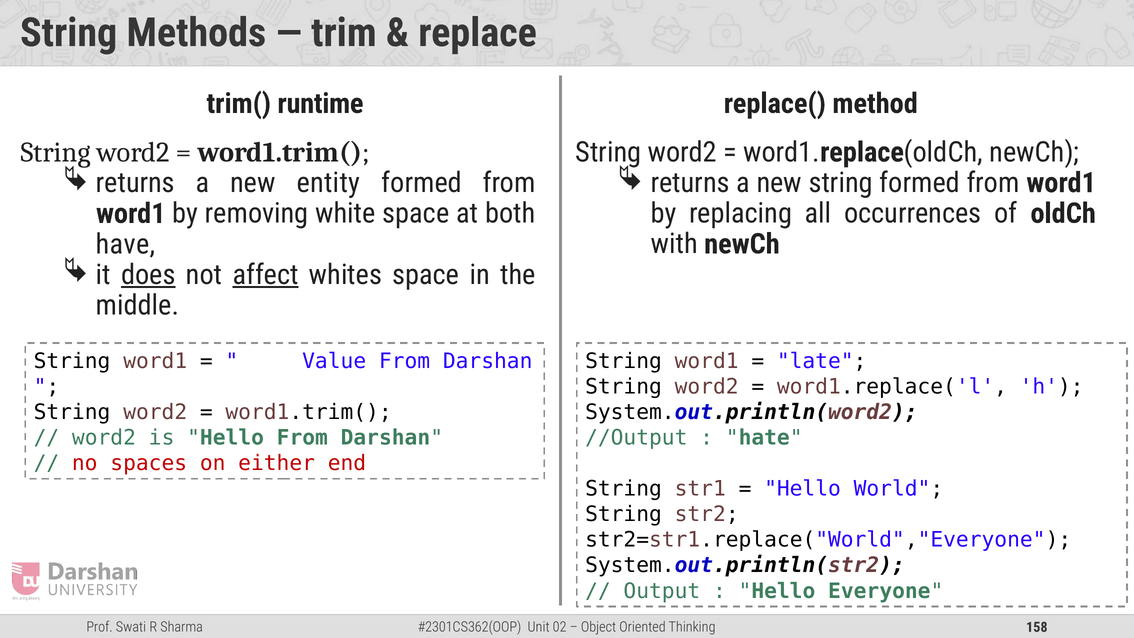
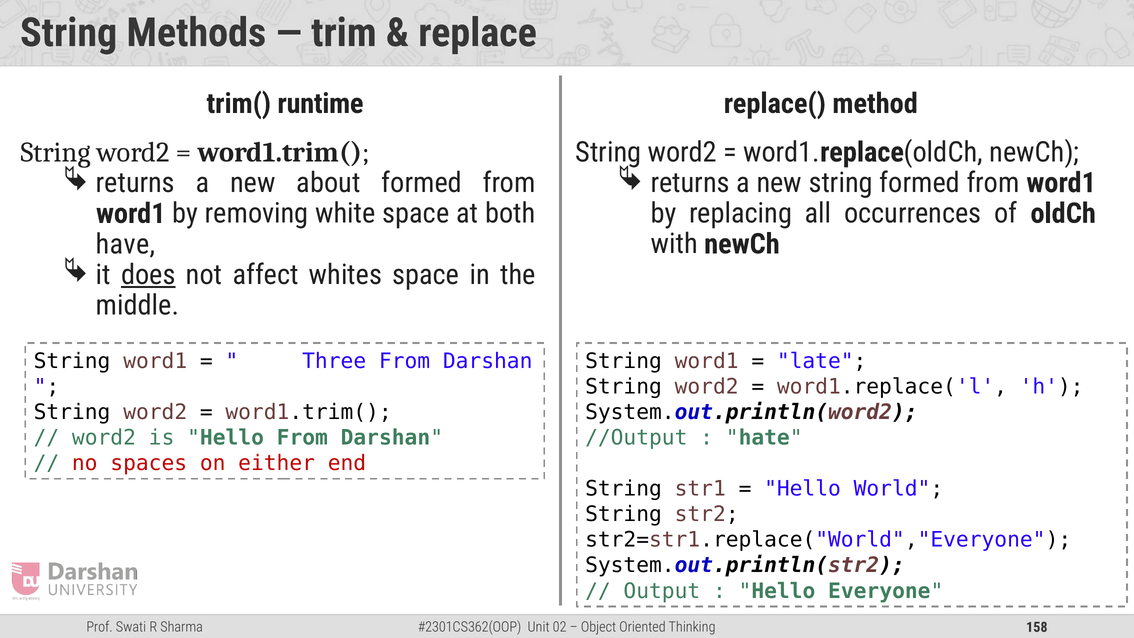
entity: entity -> about
affect underline: present -> none
Value: Value -> Three
